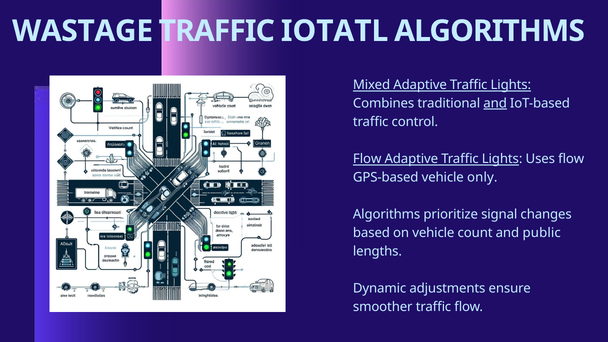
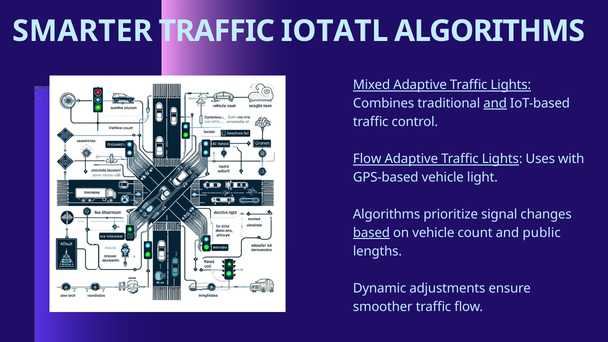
WASTAGE: WASTAGE -> SMARTER
Uses flow: flow -> with
only: only -> light
based underline: none -> present
